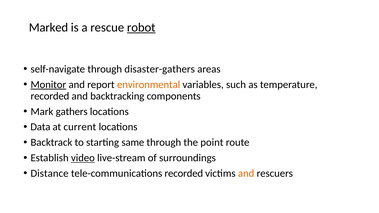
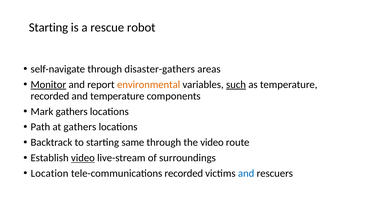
Marked at (48, 27): Marked -> Starting
robot underline: present -> none
such underline: none -> present
and backtracking: backtracking -> temperature
Data: Data -> Path
at current: current -> gathers
the point: point -> video
Distance: Distance -> Location
and at (246, 174) colour: orange -> blue
